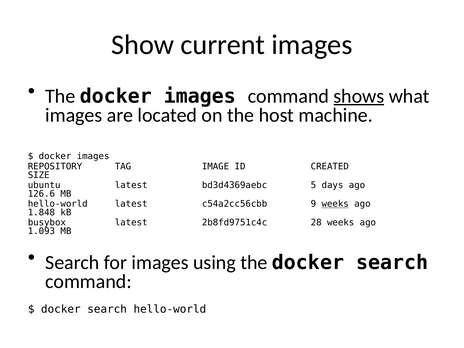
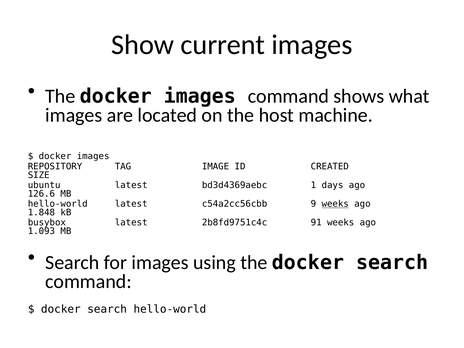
shows underline: present -> none
5: 5 -> 1
28: 28 -> 91
